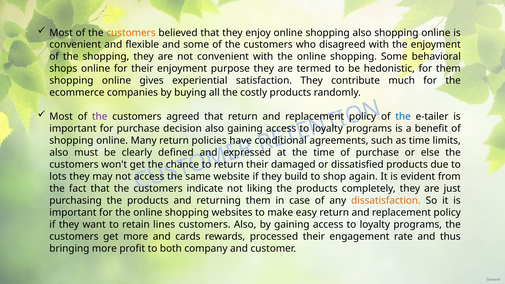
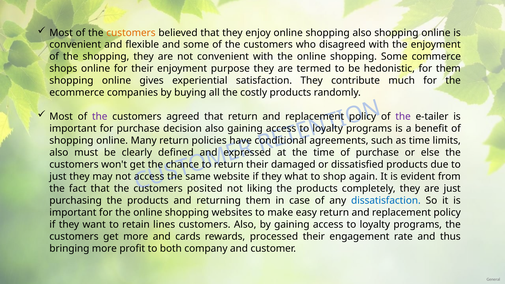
behavioral: behavioral -> commerce
the at (403, 117) colour: blue -> purple
lots at (58, 177): lots -> just
build: build -> what
indicate: indicate -> posited
dissatisfaction colour: orange -> blue
